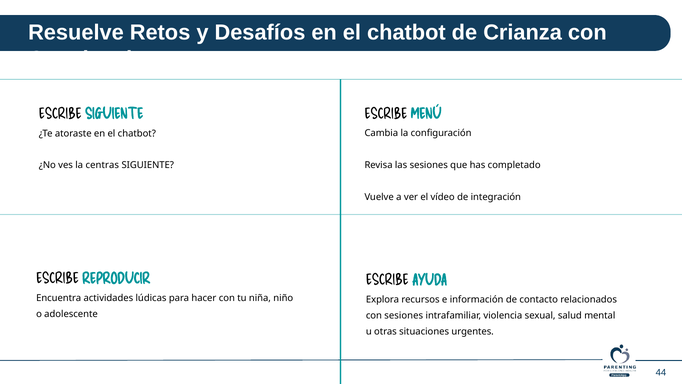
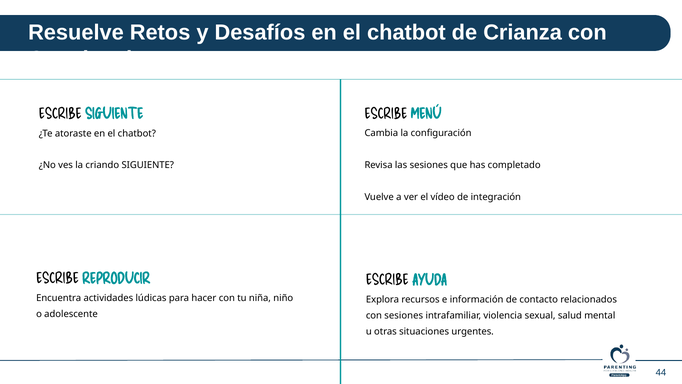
centras: centras -> criando
